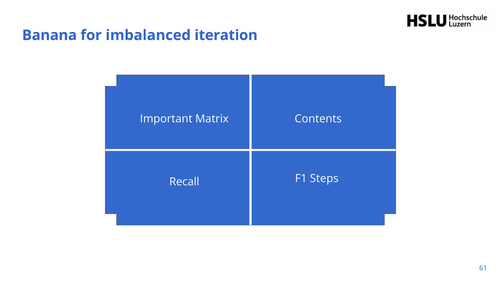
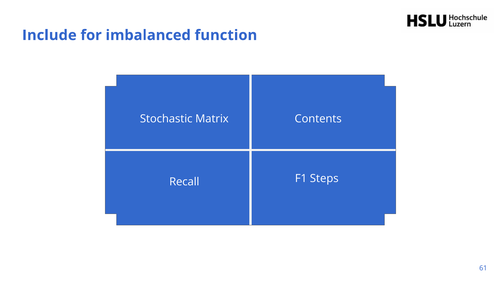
Banana: Banana -> Include
iteration: iteration -> function
Important: Important -> Stochastic
